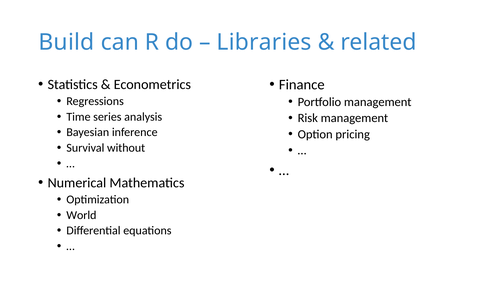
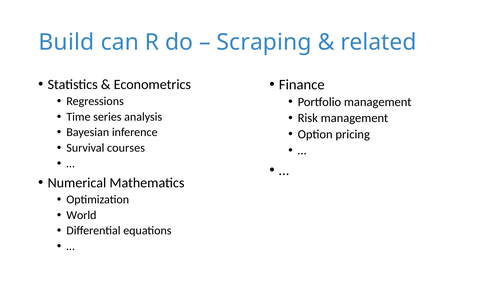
Libraries: Libraries -> Scraping
without: without -> courses
